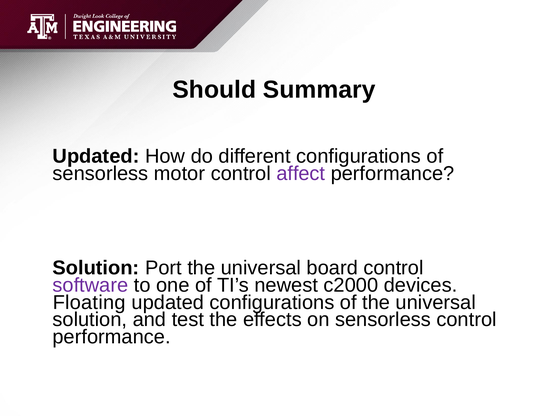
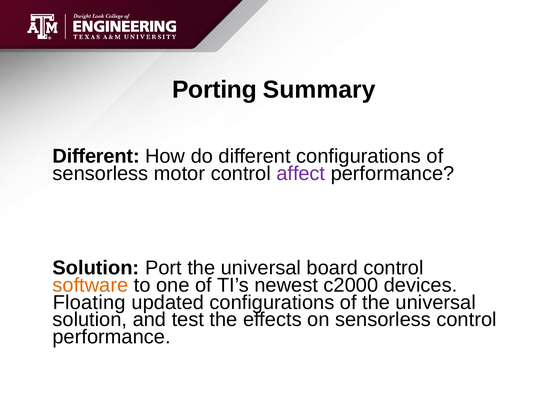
Should: Should -> Porting
Updated at (96, 156): Updated -> Different
software colour: purple -> orange
